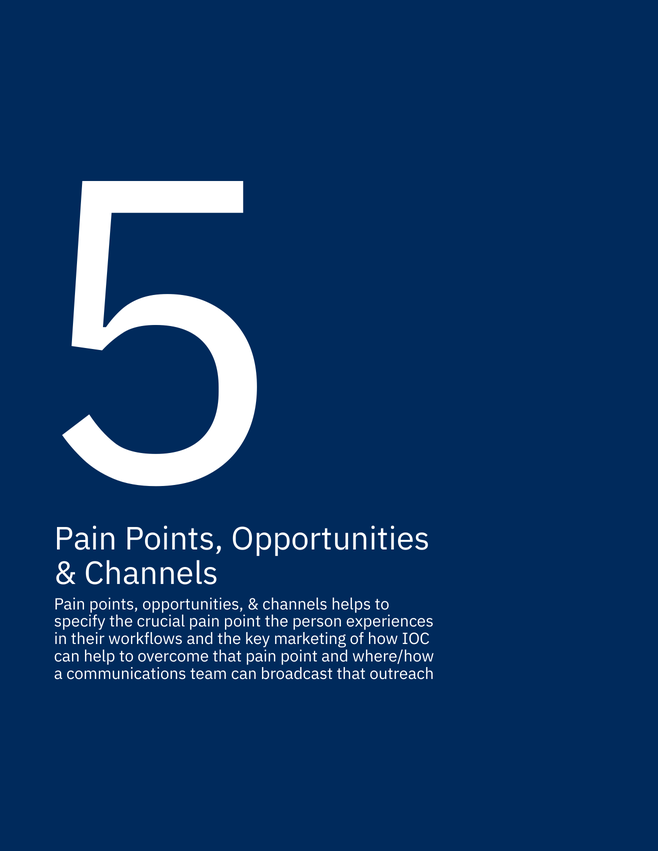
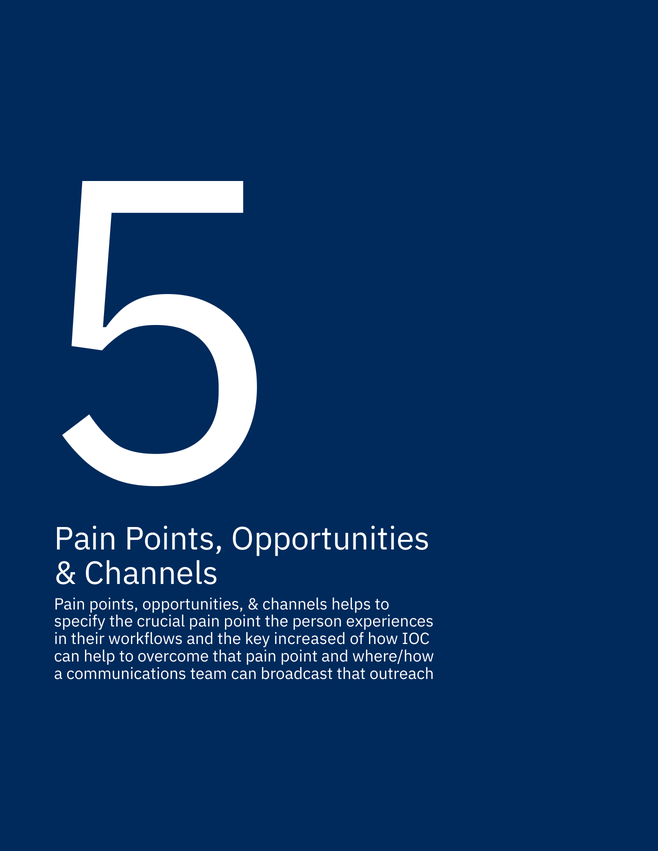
marketing: marketing -> increased
